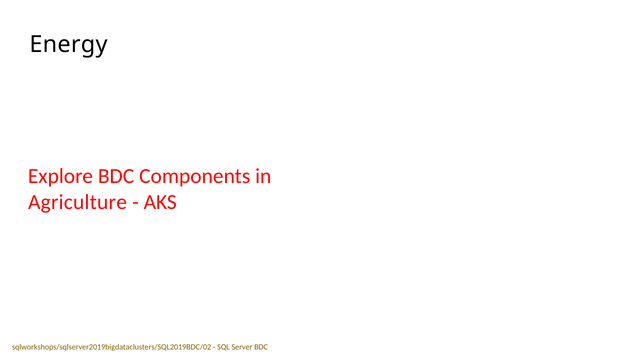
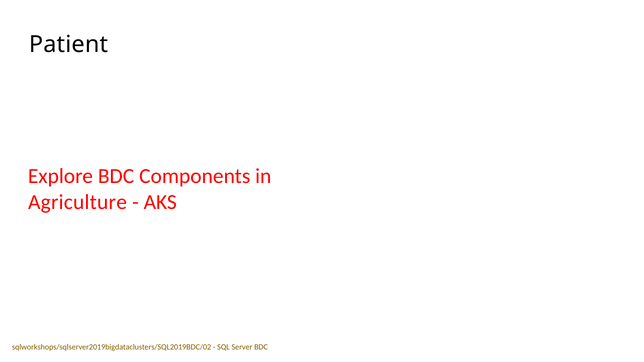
Energy: Energy -> Patient
